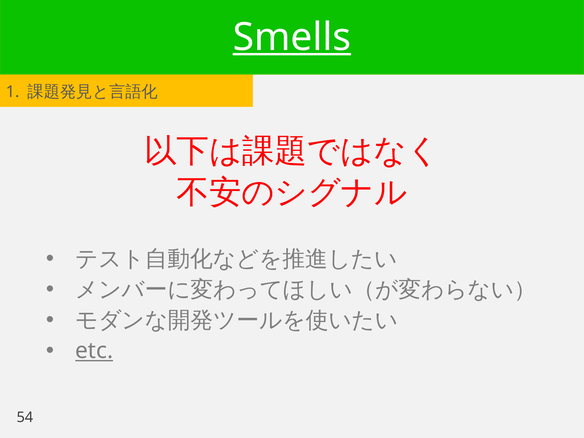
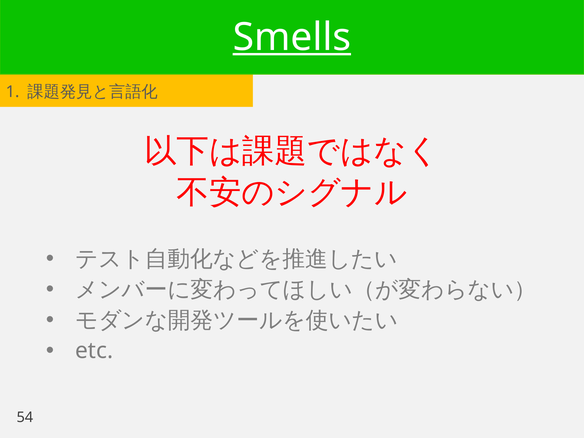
etc underline: present -> none
